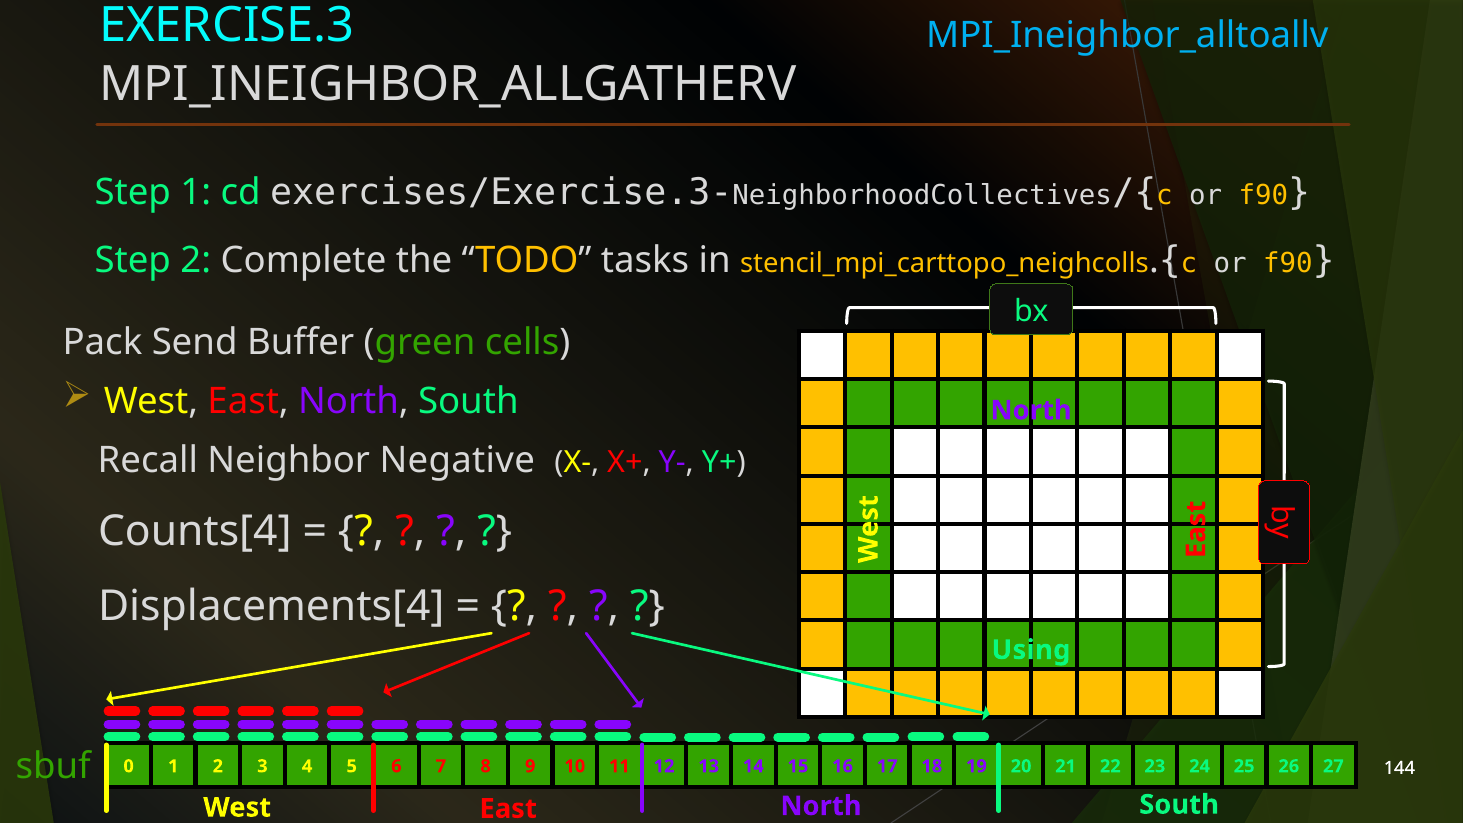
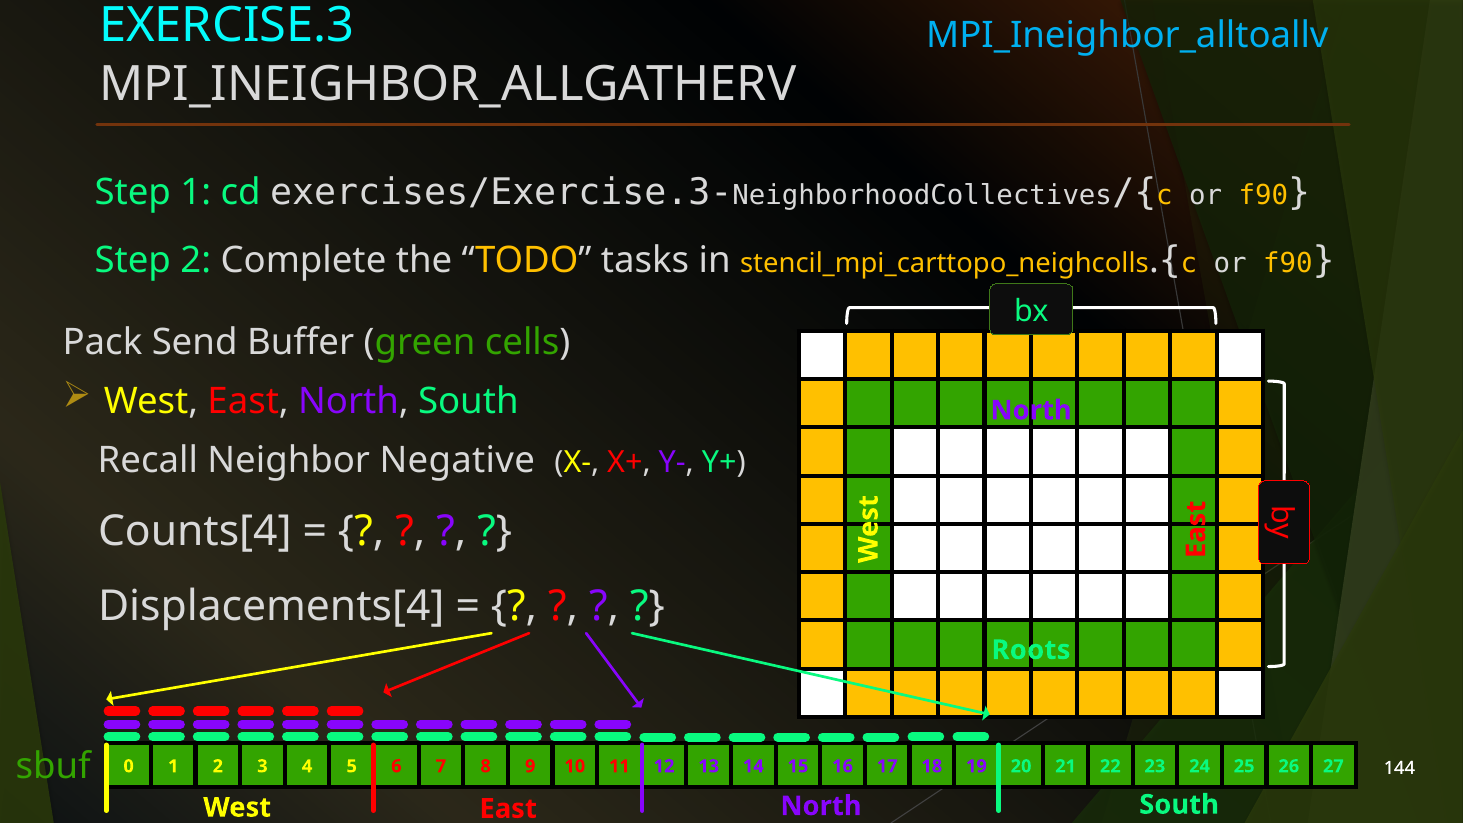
Using: Using -> Roots
